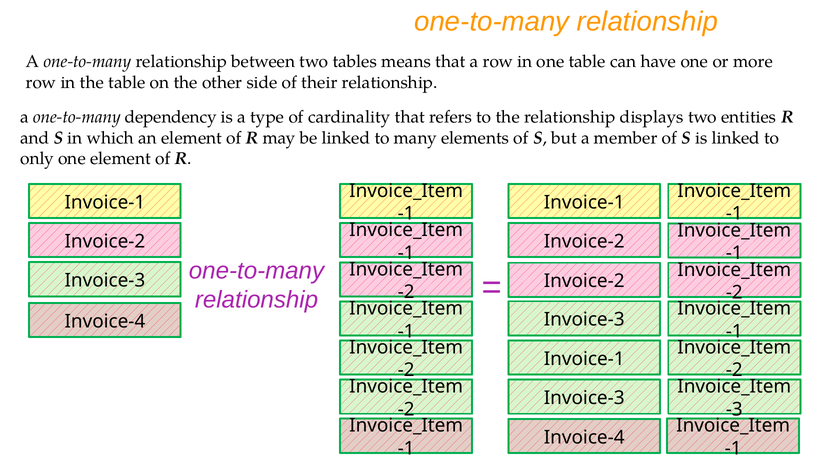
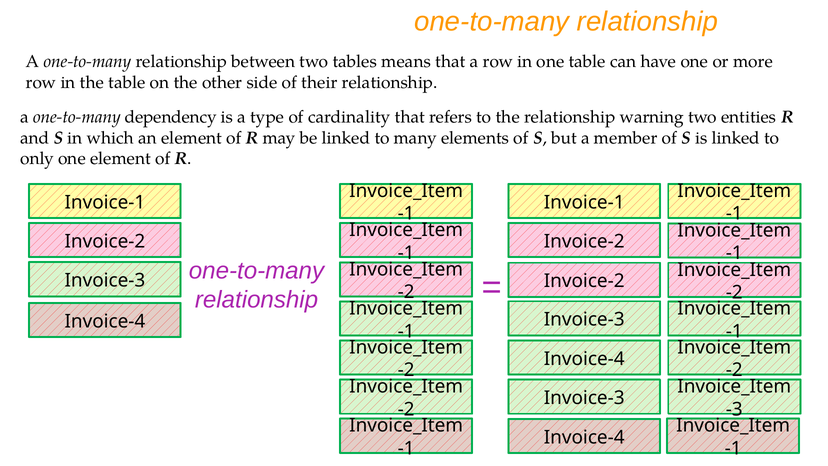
displays: displays -> warning
Invoice-1 at (584, 359): Invoice-1 -> Invoice-4
